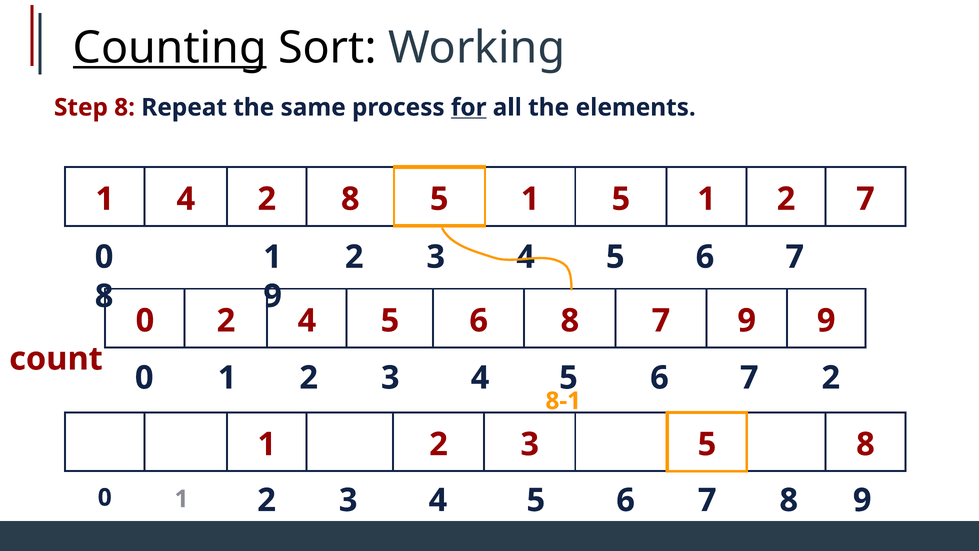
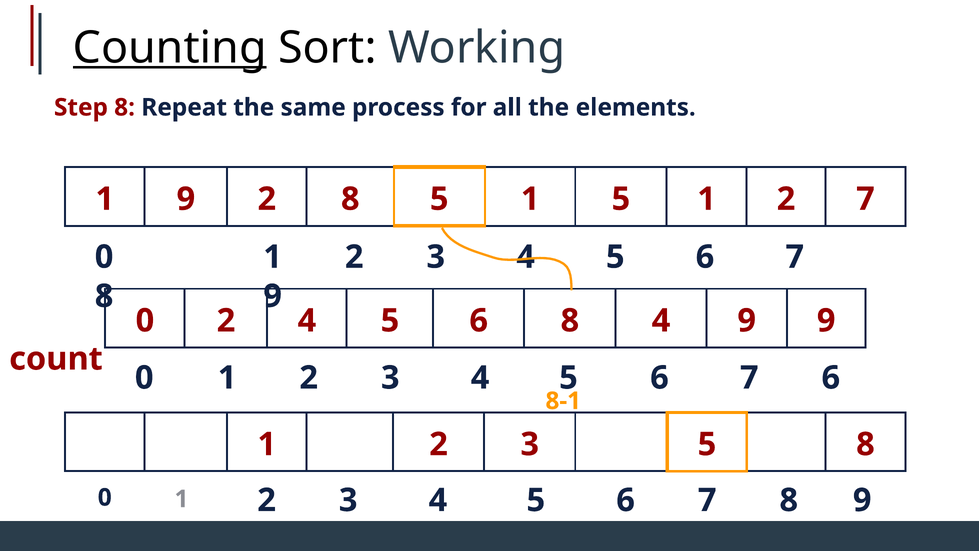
for underline: present -> none
1 4: 4 -> 9
8 7: 7 -> 4
7 2: 2 -> 6
